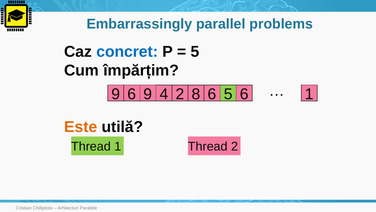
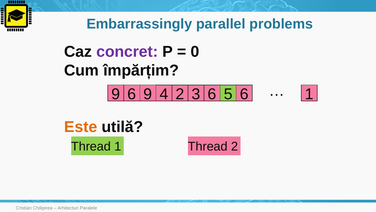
concret colour: blue -> purple
5 at (195, 51): 5 -> 0
8: 8 -> 3
